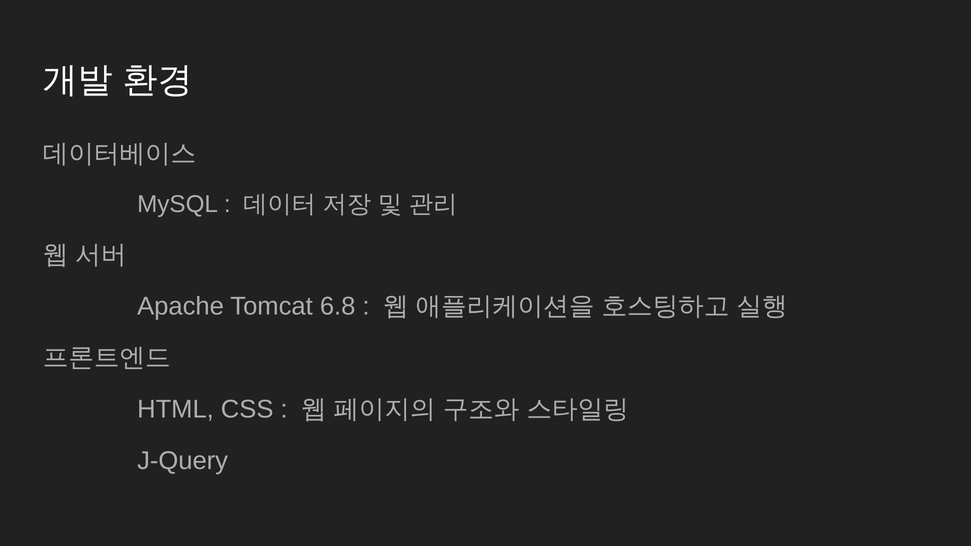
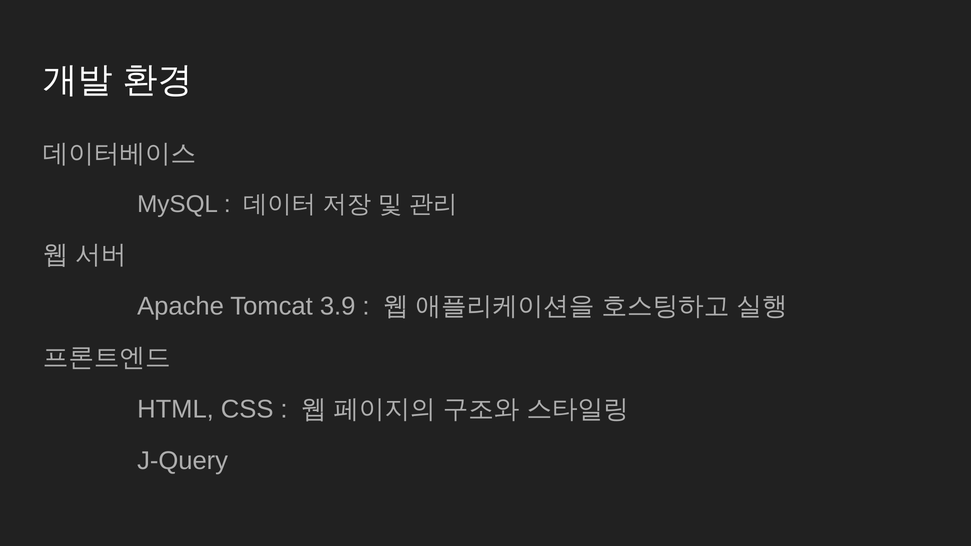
6.8: 6.8 -> 3.9
